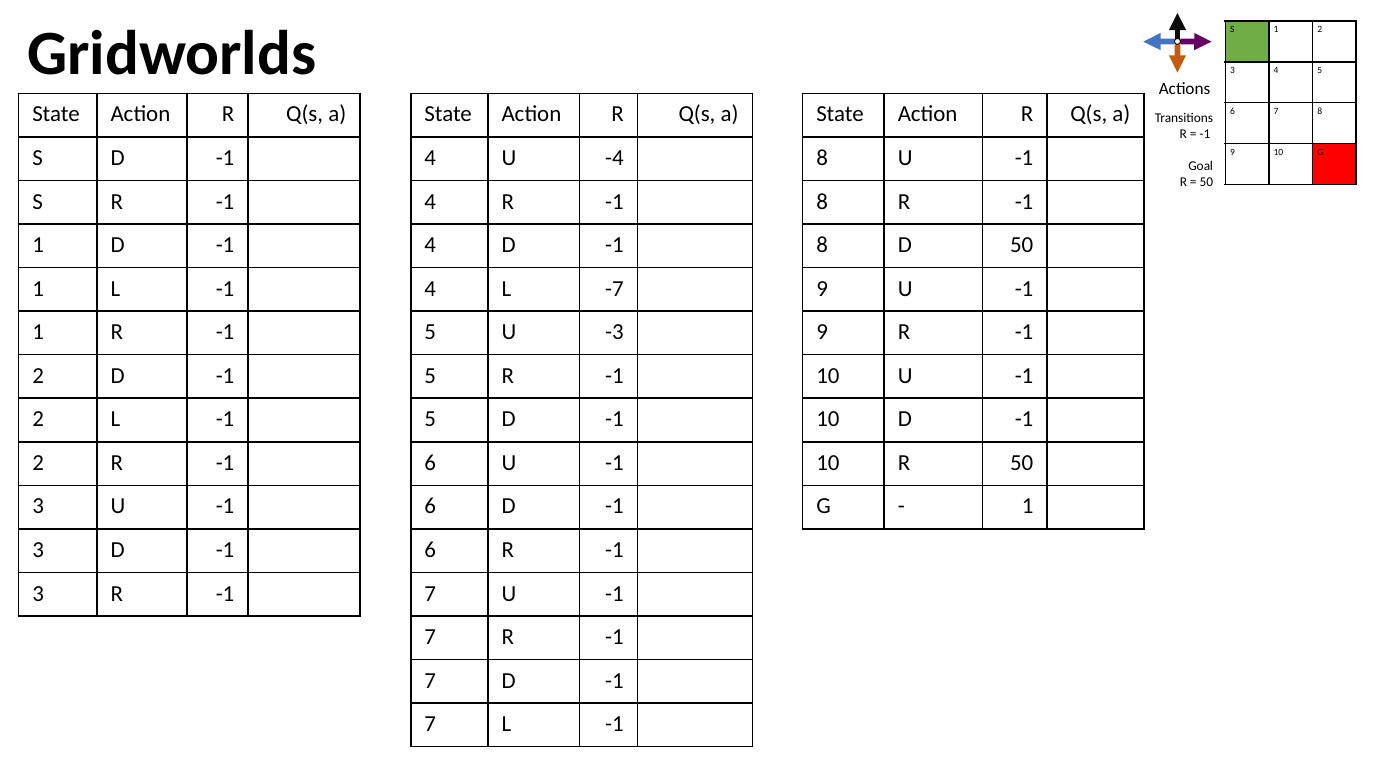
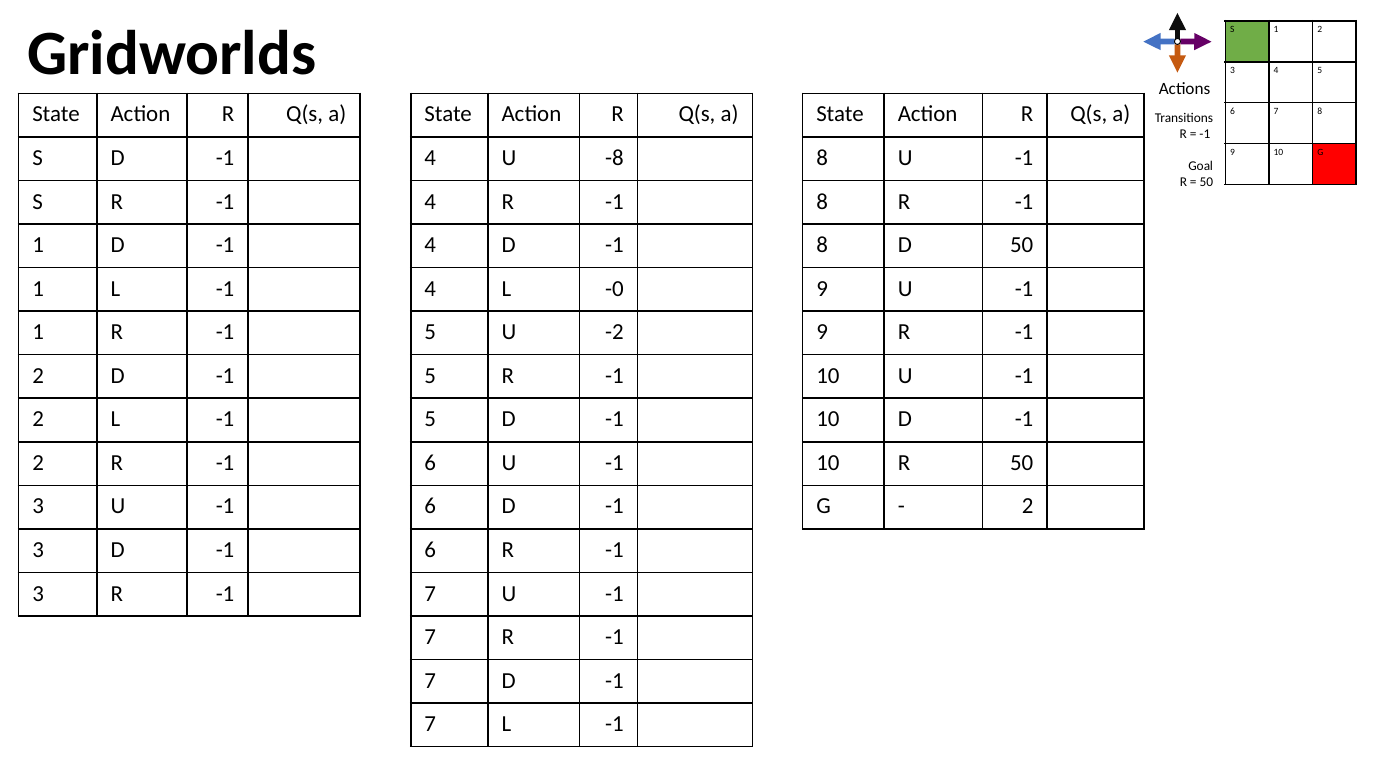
-4: -4 -> -8
-7: -7 -> -0
-3: -3 -> -2
1 at (1028, 507): 1 -> 2
